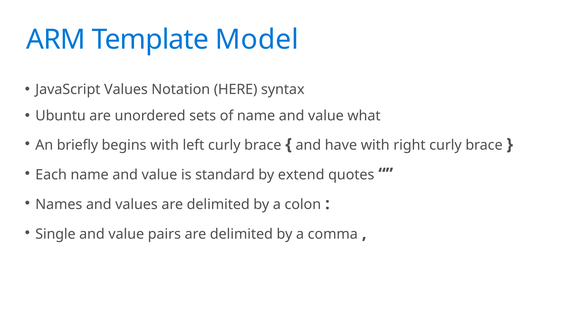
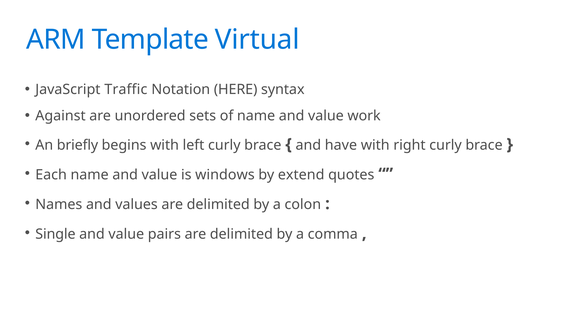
Model: Model -> Virtual
JavaScript Values: Values -> Traffic
Ubuntu: Ubuntu -> Against
what: what -> work
standard: standard -> windows
